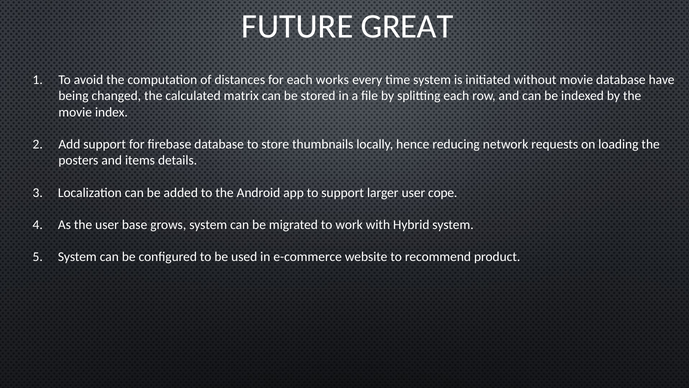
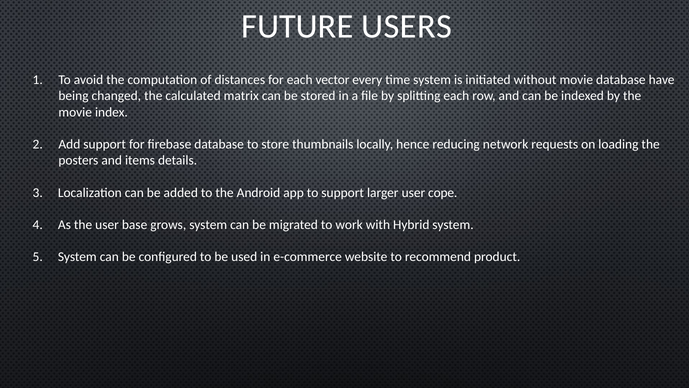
GREAT: GREAT -> USERS
works: works -> vector
